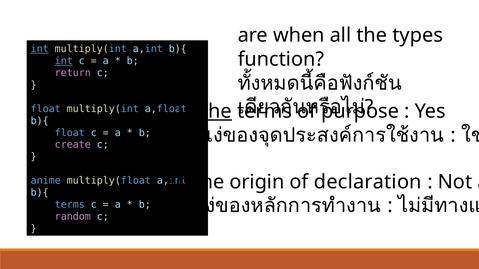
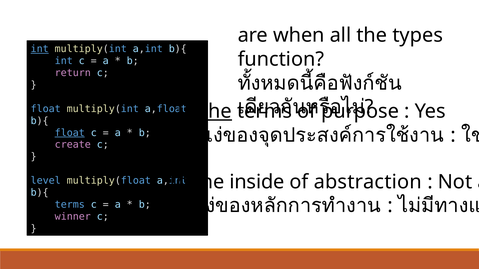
int at (64, 61) underline: present -> none
float at (70, 133) underline: none -> present
anime: anime -> level
origin: origin -> inside
declaration: declaration -> abstraction
random: random -> winner
